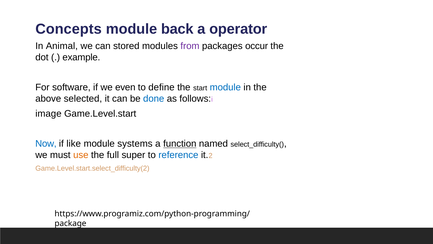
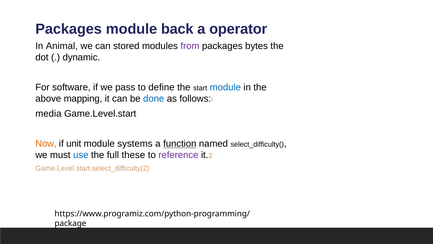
Concepts at (69, 29): Concepts -> Packages
occur: occur -> bytes
example: example -> dynamic
even: even -> pass
selected: selected -> mapping
image: image -> media
Now colour: blue -> orange
like: like -> unit
use colour: orange -> blue
super: super -> these
reference colour: blue -> purple
